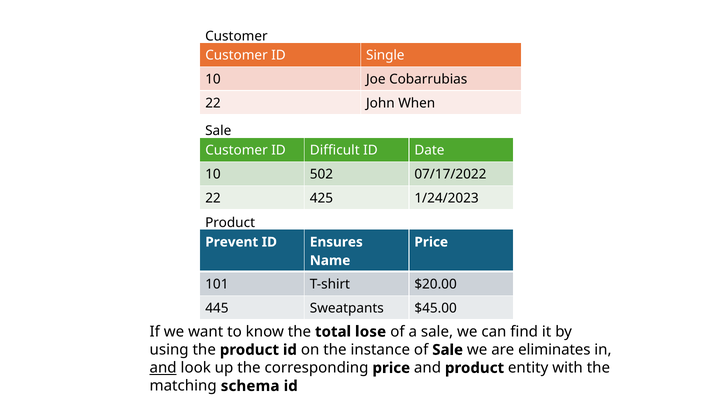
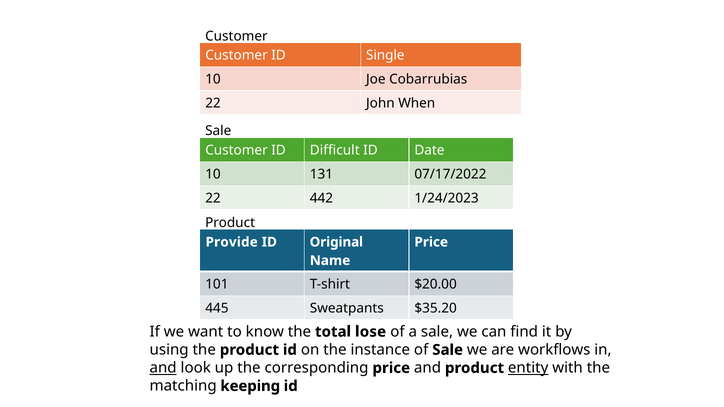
502: 502 -> 131
425: 425 -> 442
Prevent: Prevent -> Provide
Ensures: Ensures -> Original
$45.00: $45.00 -> $35.20
eliminates: eliminates -> workflows
entity underline: none -> present
schema: schema -> keeping
